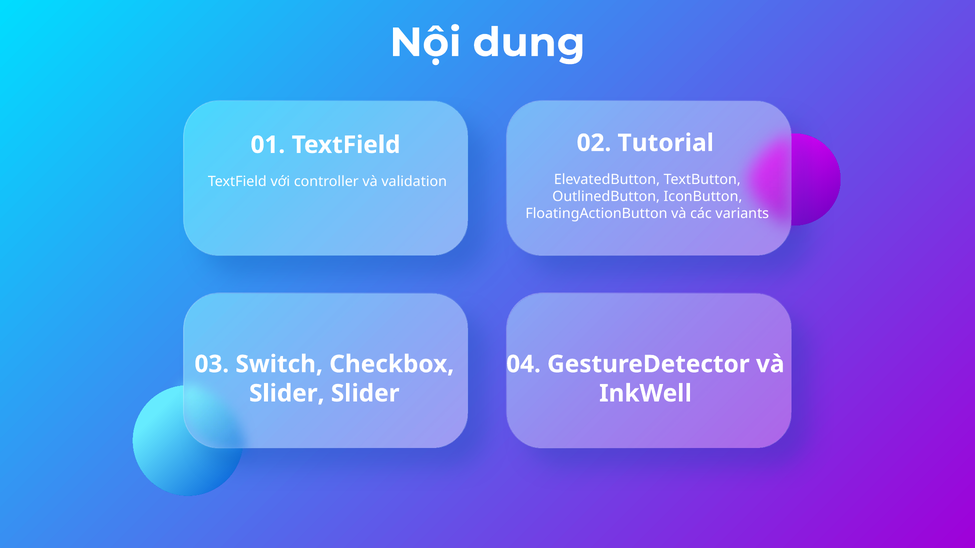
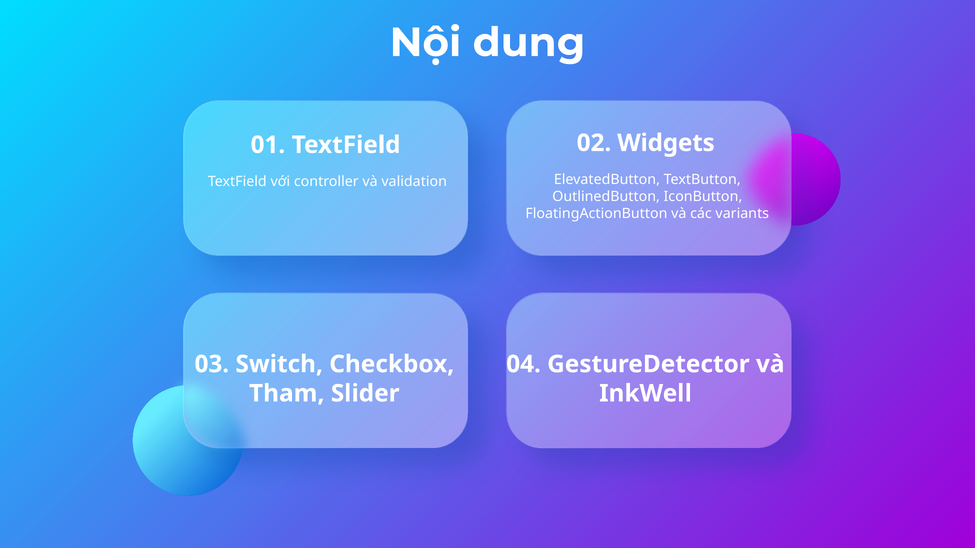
Tutorial: Tutorial -> Widgets
Slider at (287, 394): Slider -> Tham
